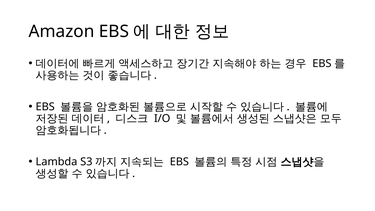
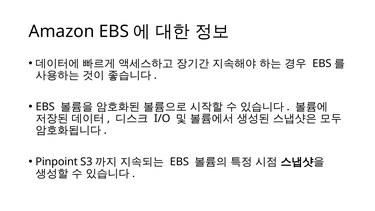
Lambda: Lambda -> Pinpoint
